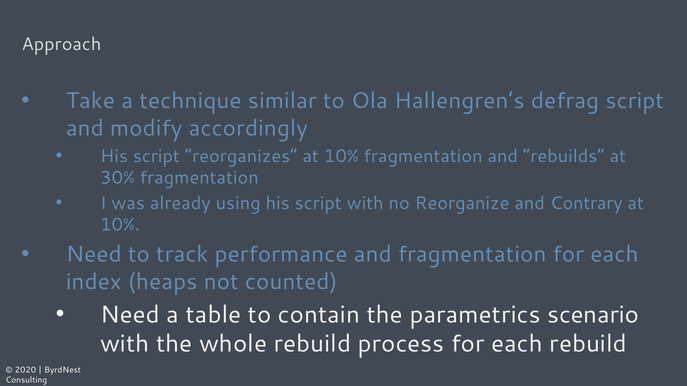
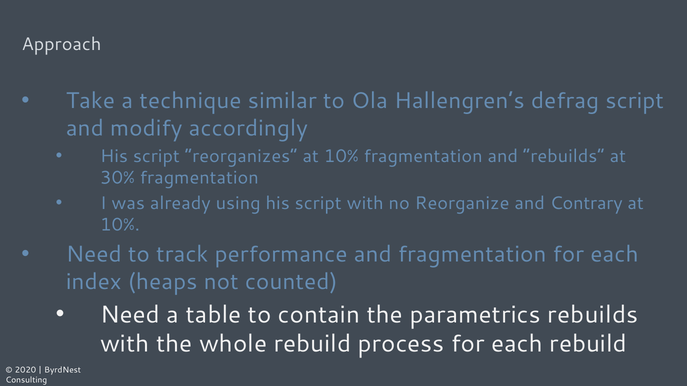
parametrics scenario: scenario -> rebuilds
